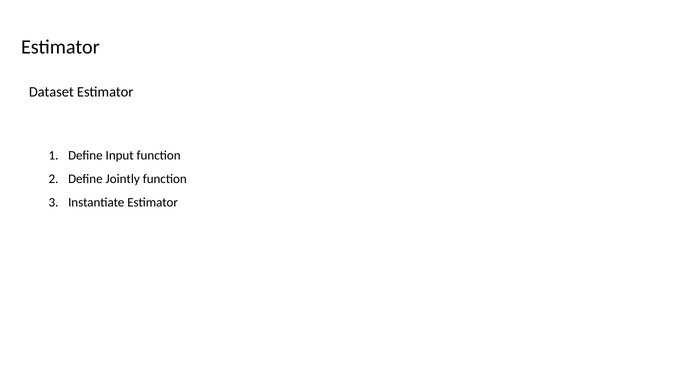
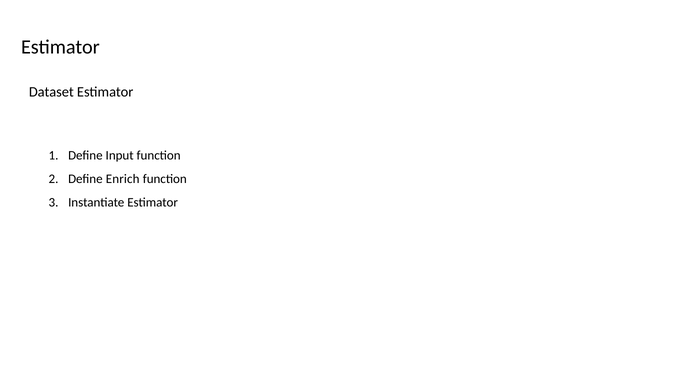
Jointly: Jointly -> Enrich
